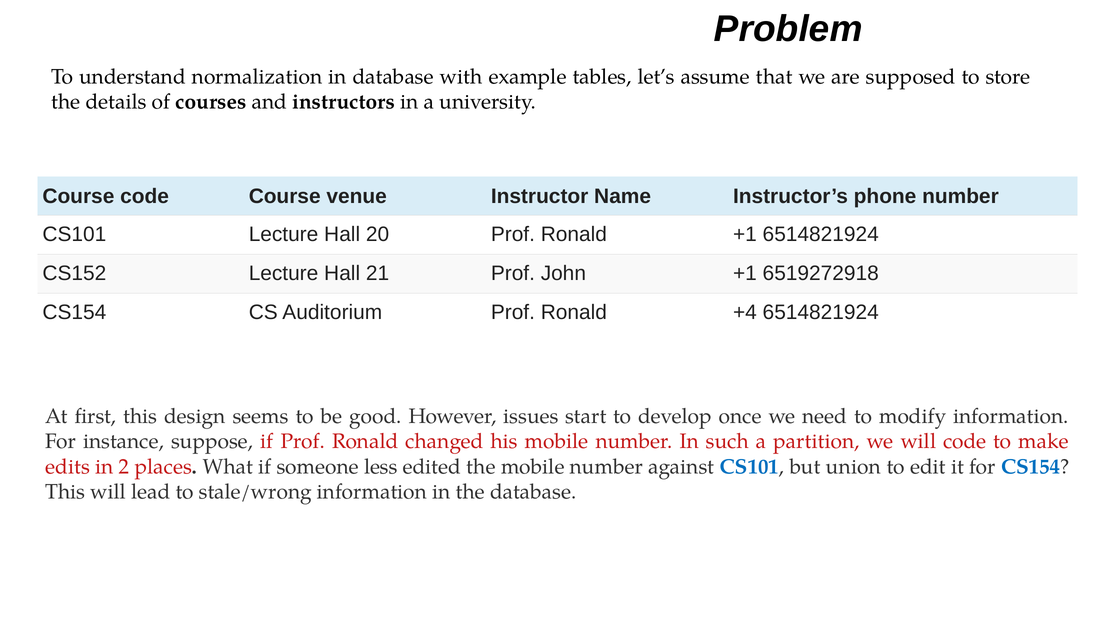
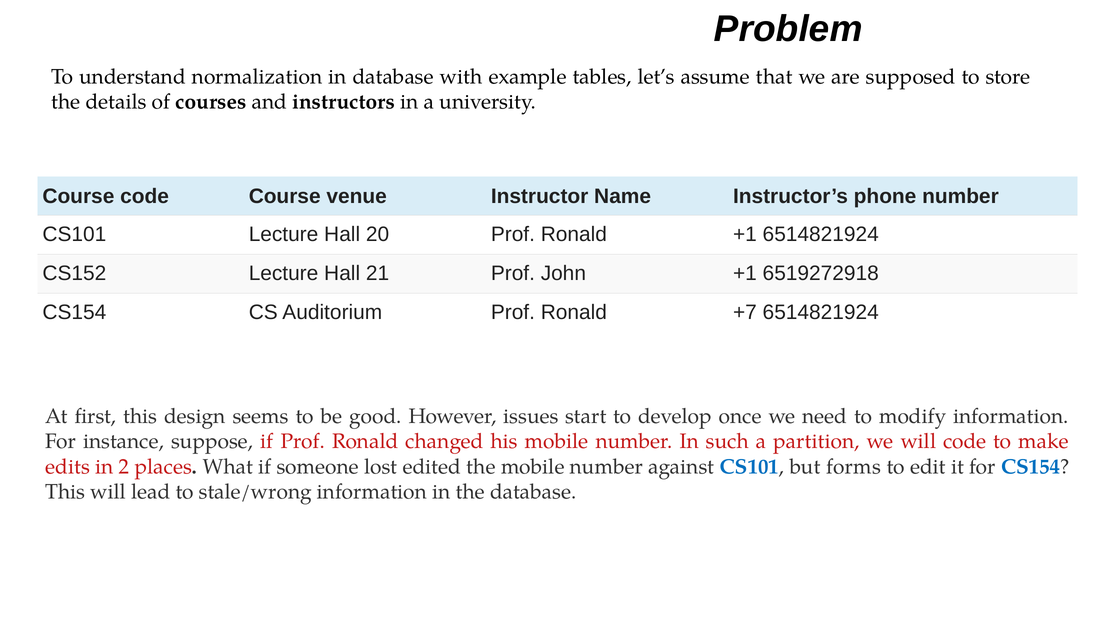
+4: +4 -> +7
less: less -> lost
union: union -> forms
